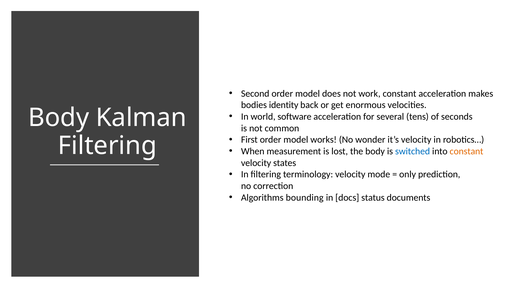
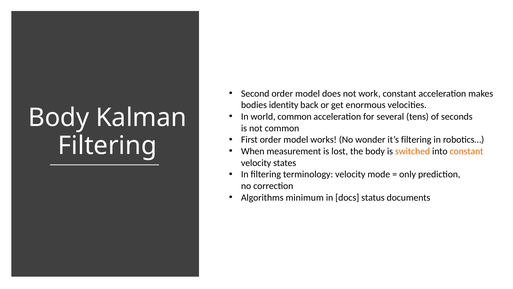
world software: software -> common
it’s velocity: velocity -> filtering
switched colour: blue -> orange
bounding: bounding -> minimum
